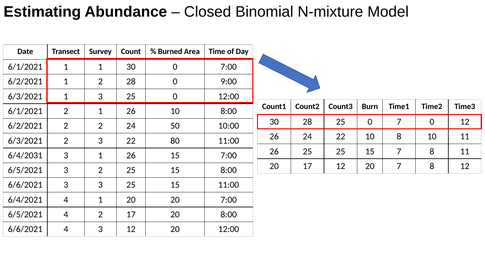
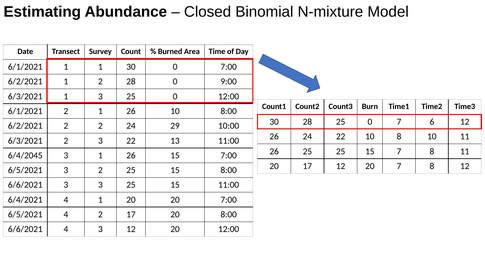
7 0: 0 -> 6
50: 50 -> 29
80: 80 -> 13
6/4/2031: 6/4/2031 -> 6/4/2045
